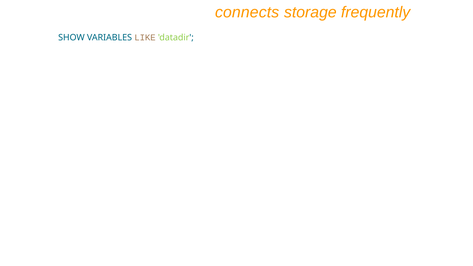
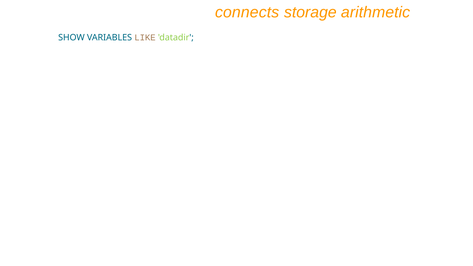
frequently: frequently -> arithmetic
